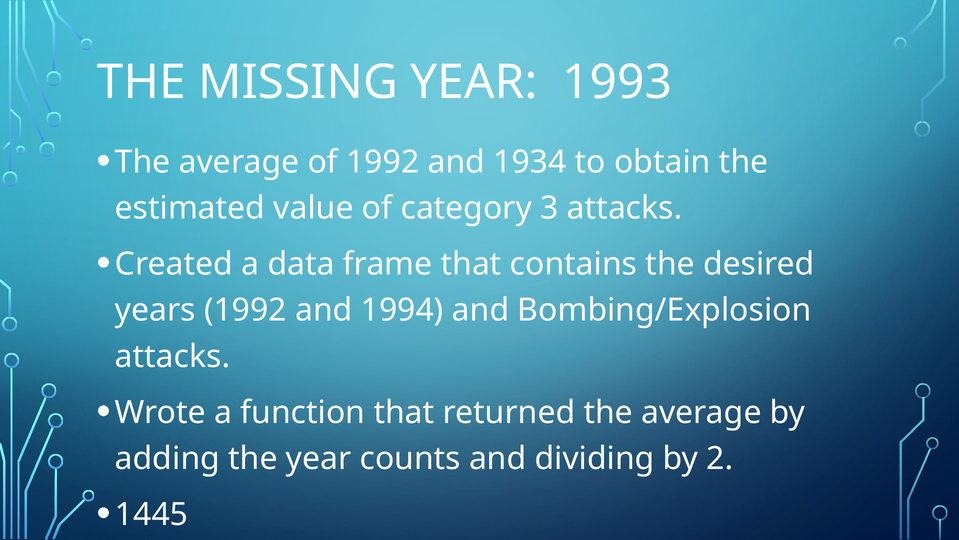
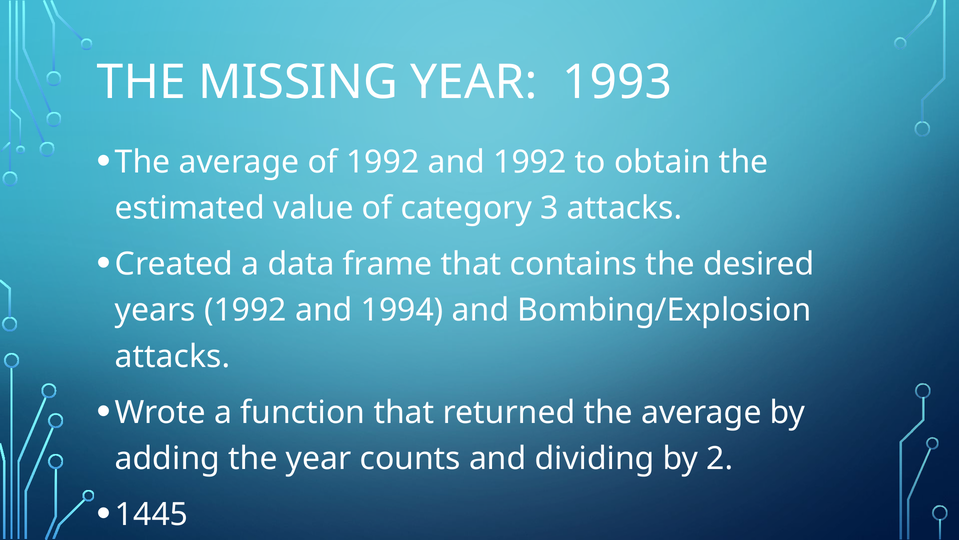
and 1934: 1934 -> 1992
